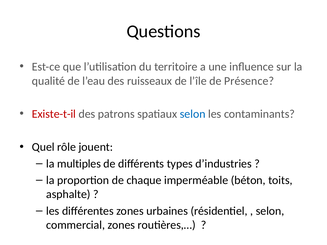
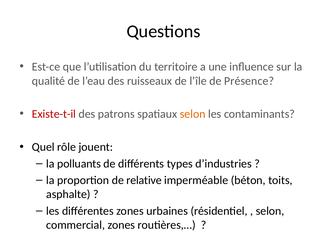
selon at (193, 114) colour: blue -> orange
multiples: multiples -> polluants
chaque: chaque -> relative
